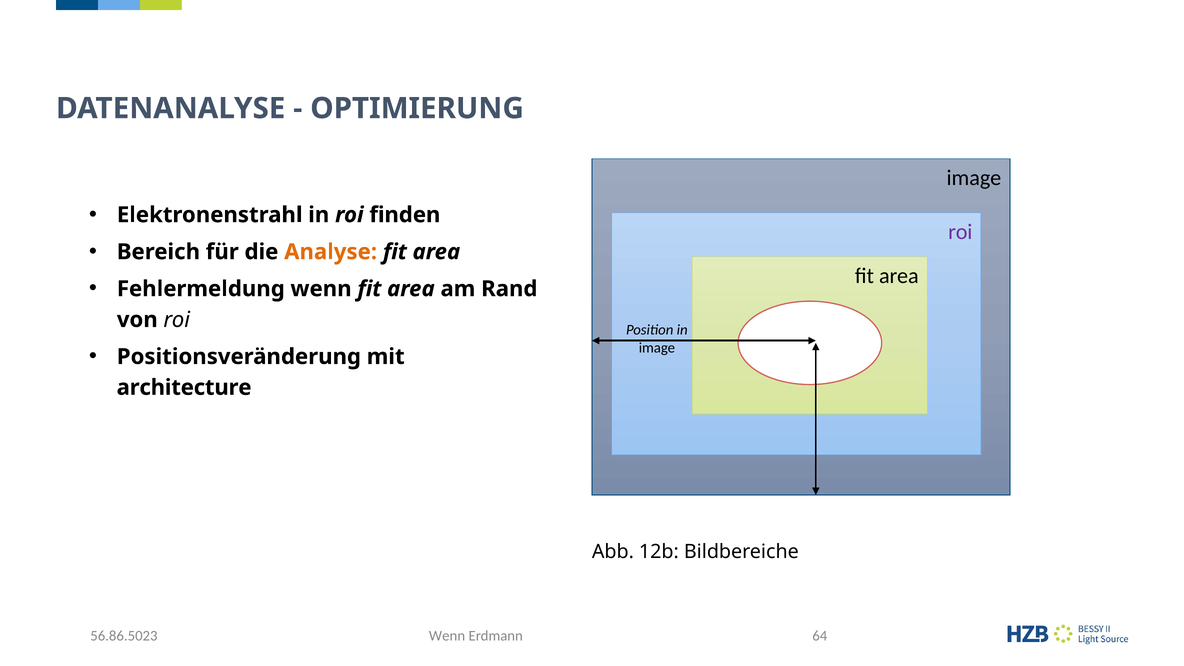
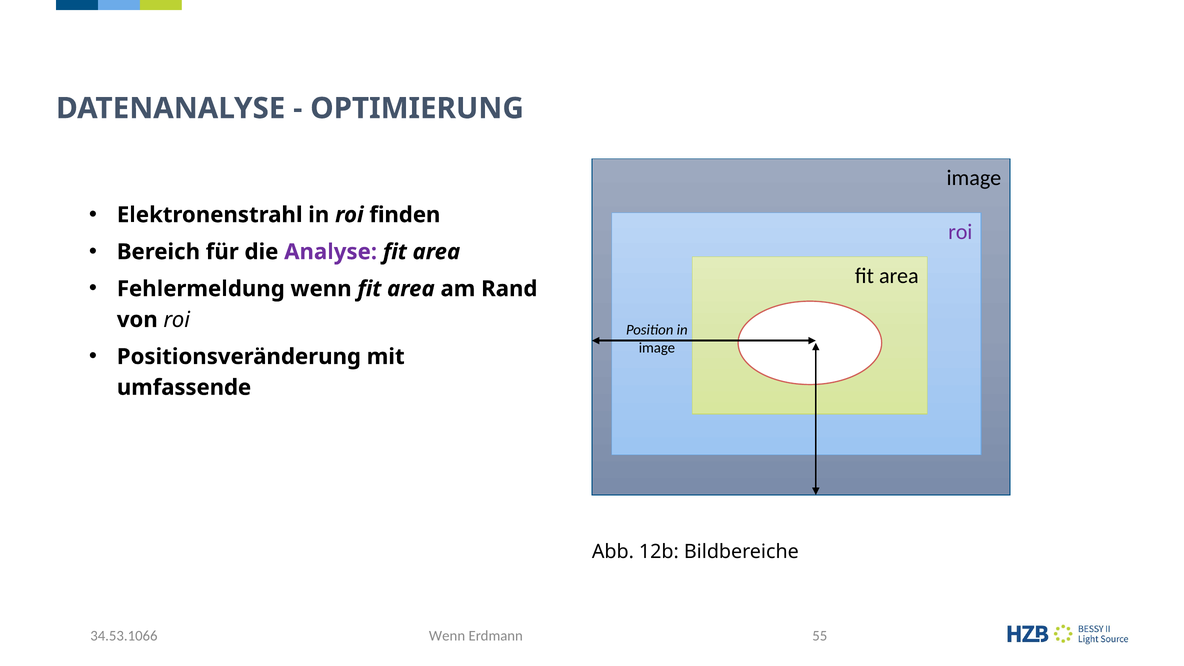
Analyse colour: orange -> purple
architecture: architecture -> umfassende
64: 64 -> 55
56.86.5023: 56.86.5023 -> 34.53.1066
